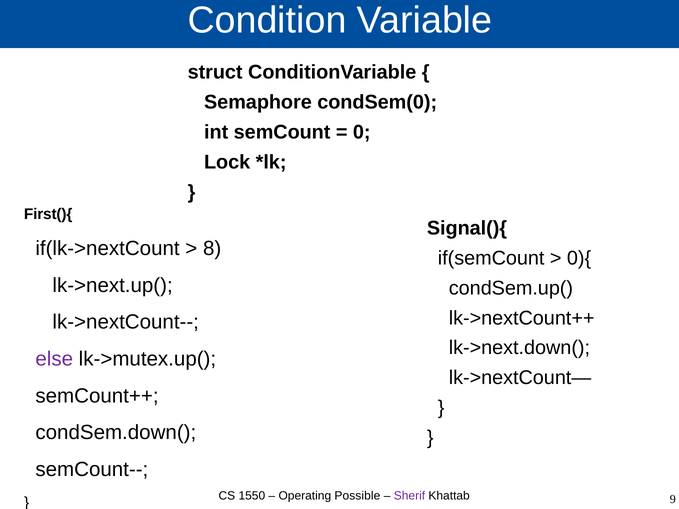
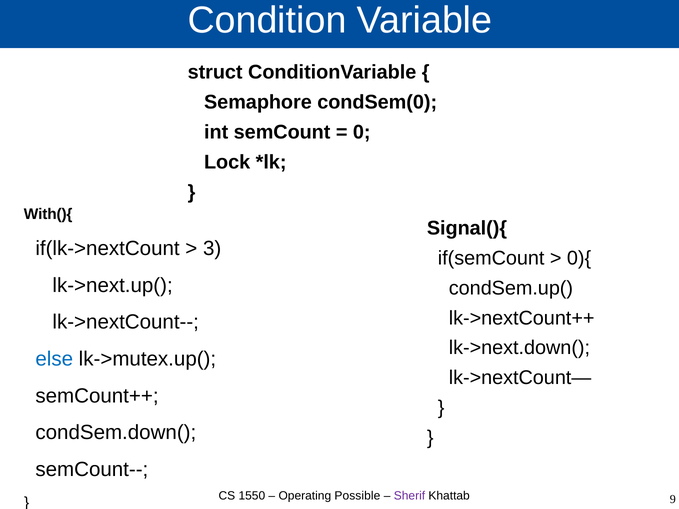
First(){: First(){ -> With(){
8: 8 -> 3
else colour: purple -> blue
